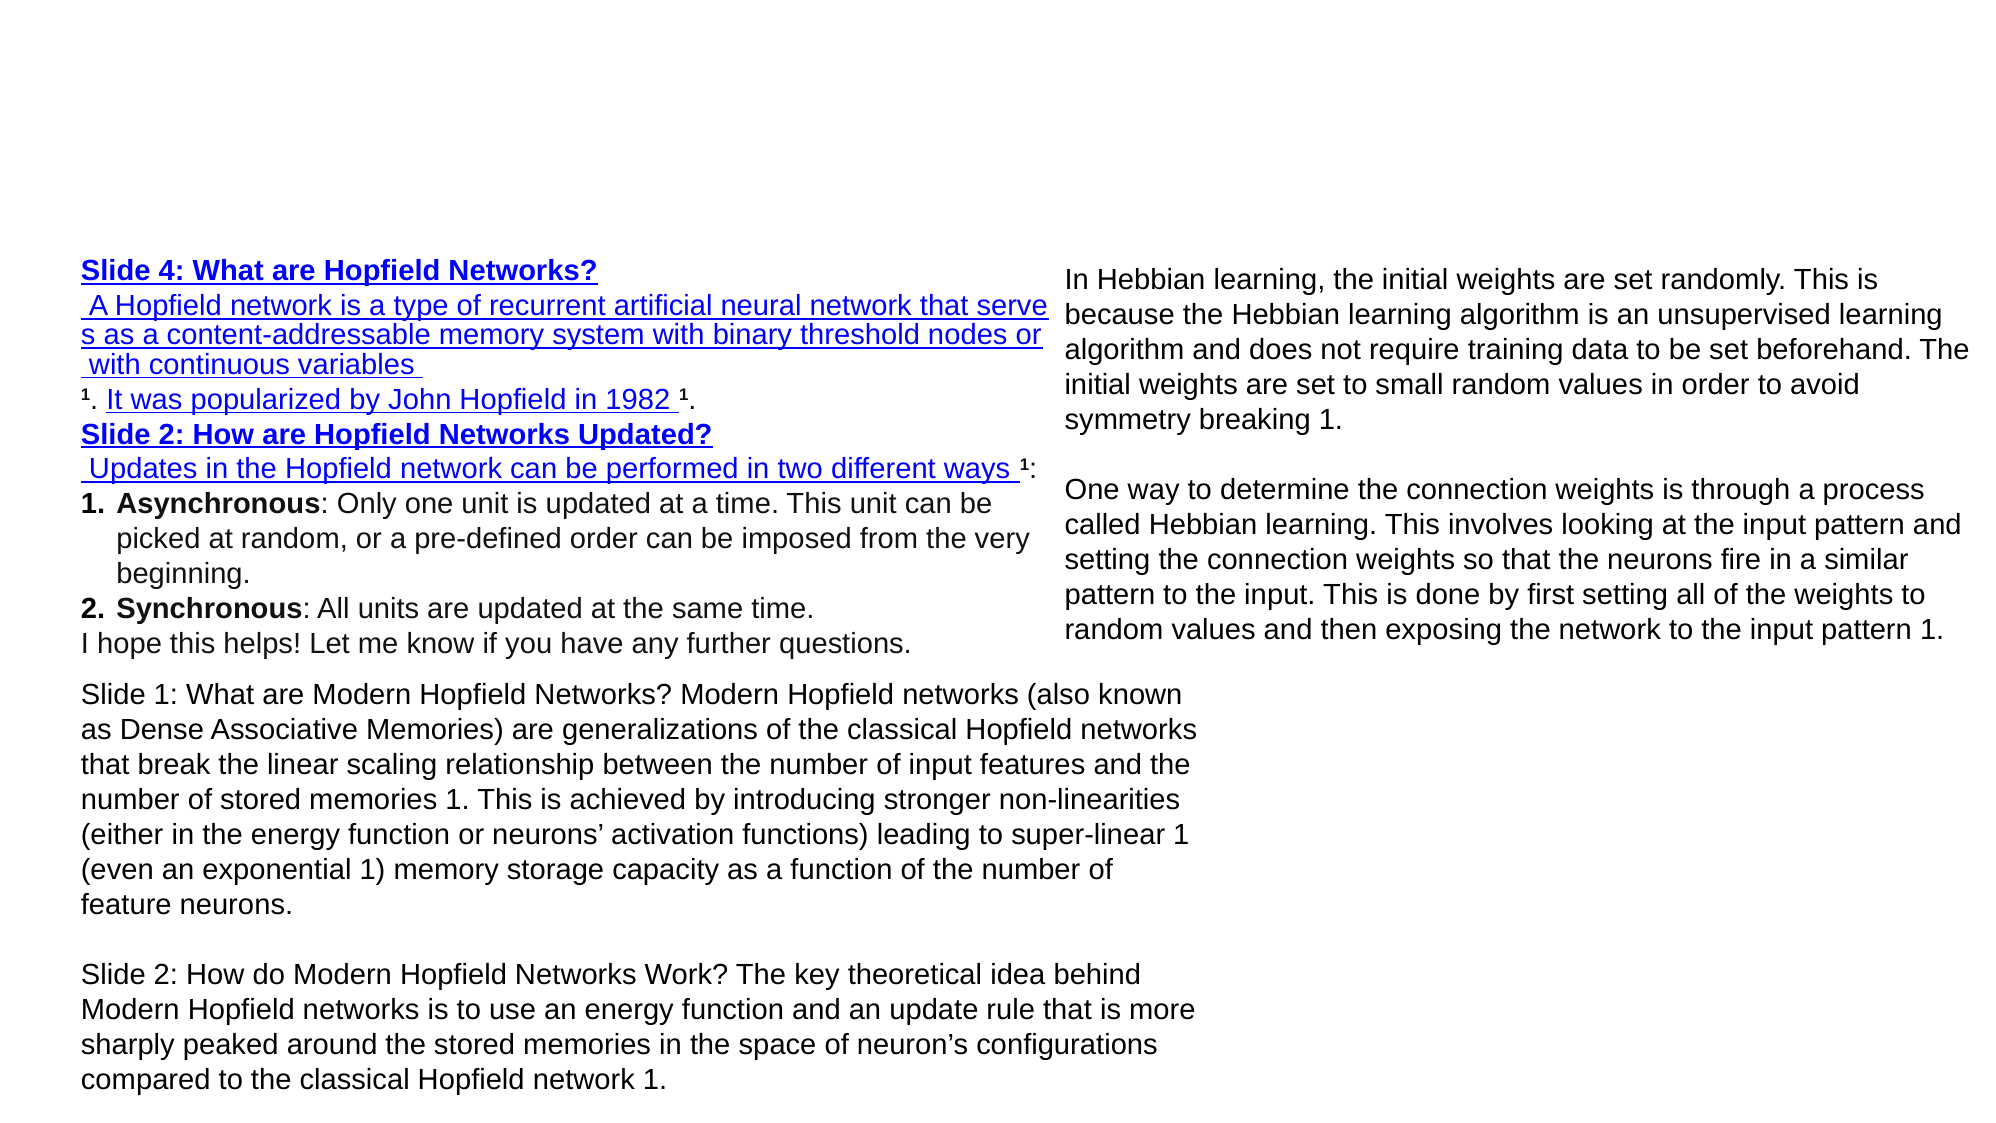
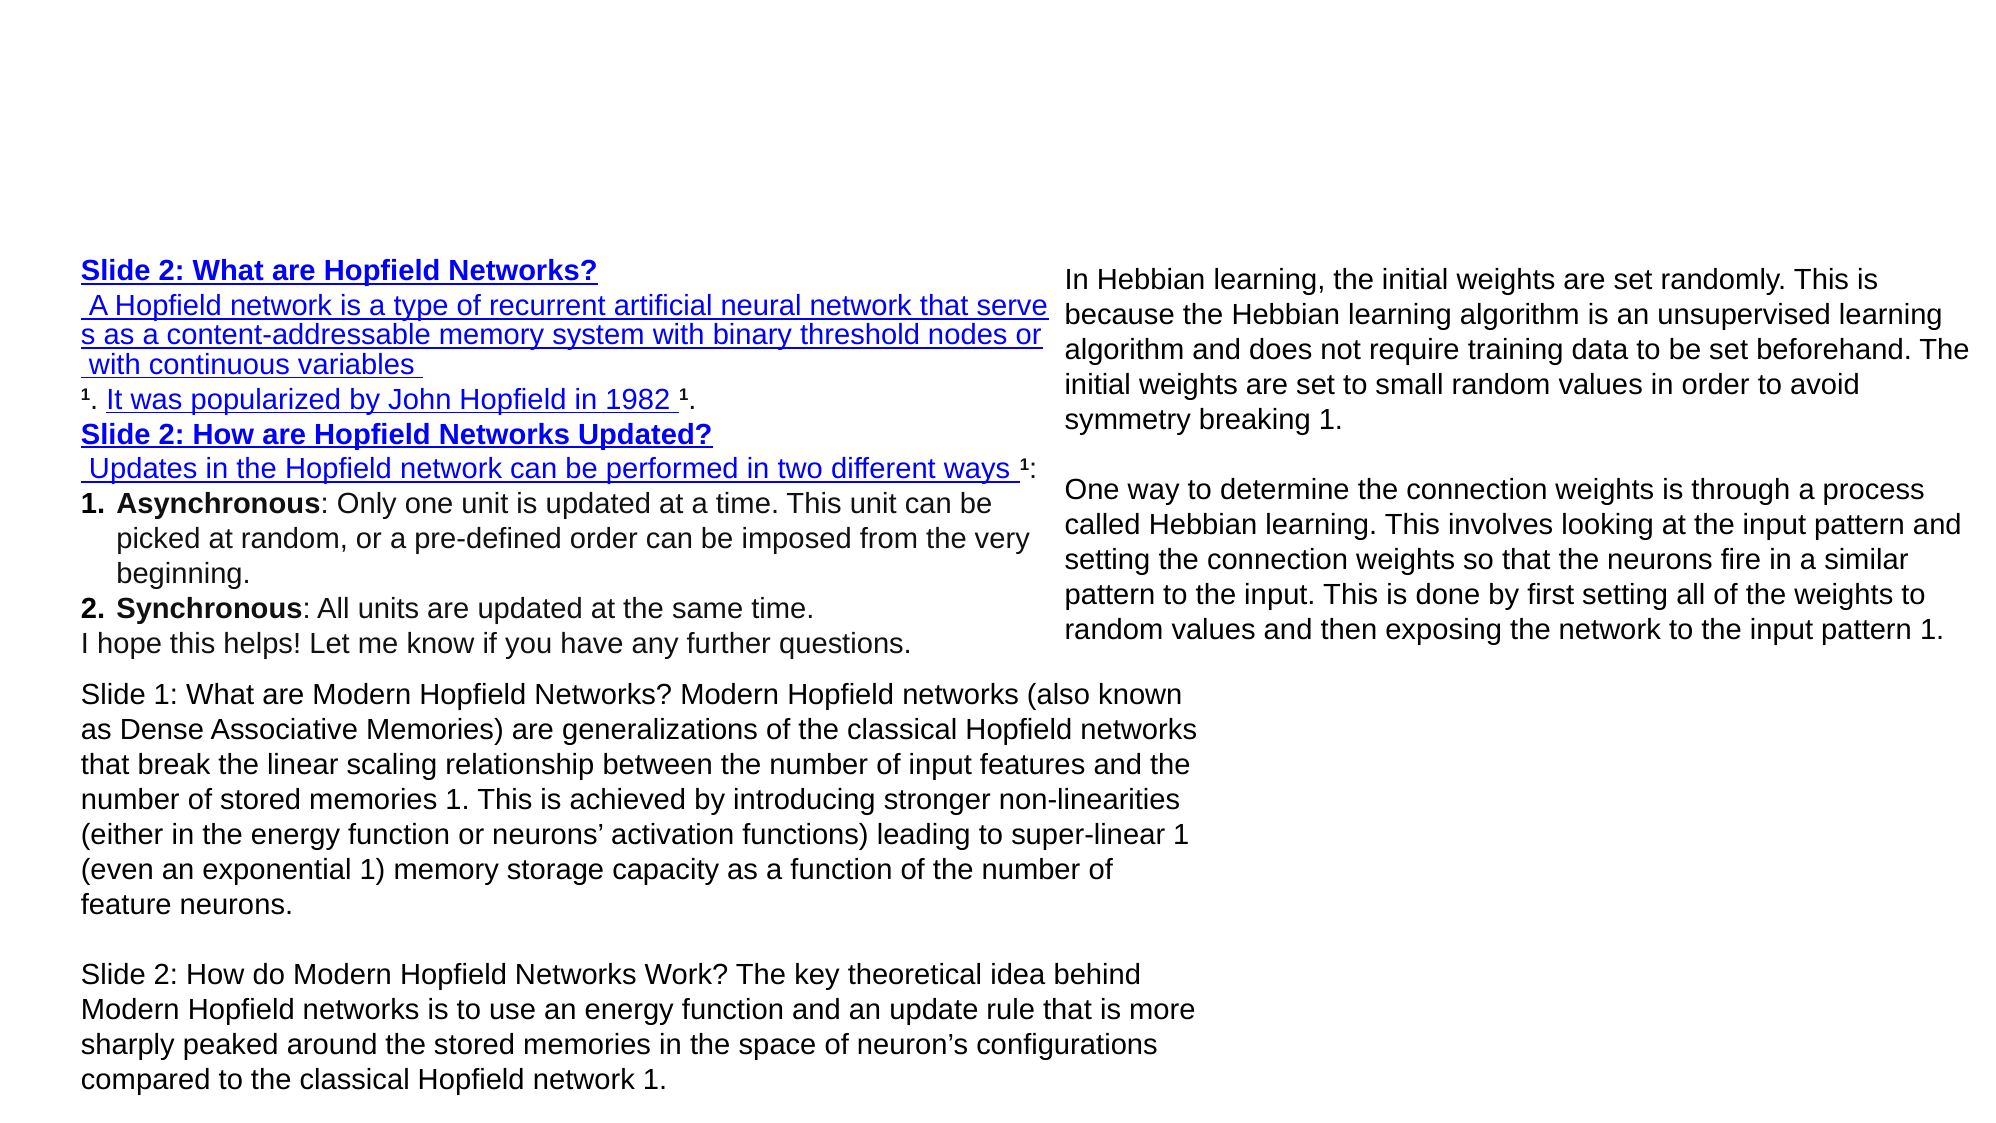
4 at (172, 271): 4 -> 2
